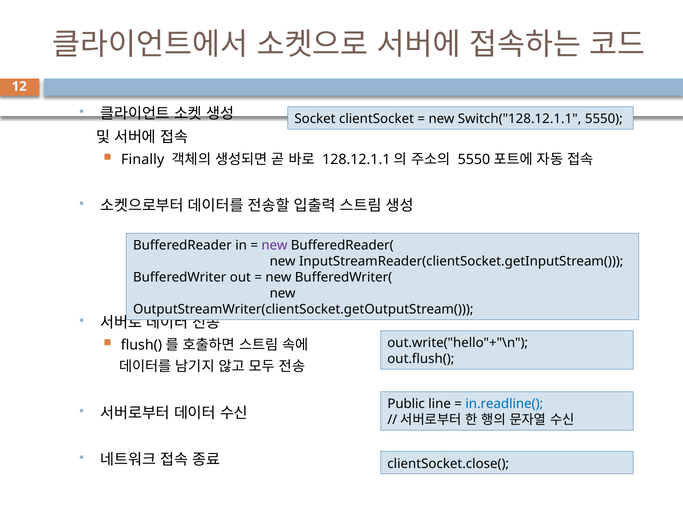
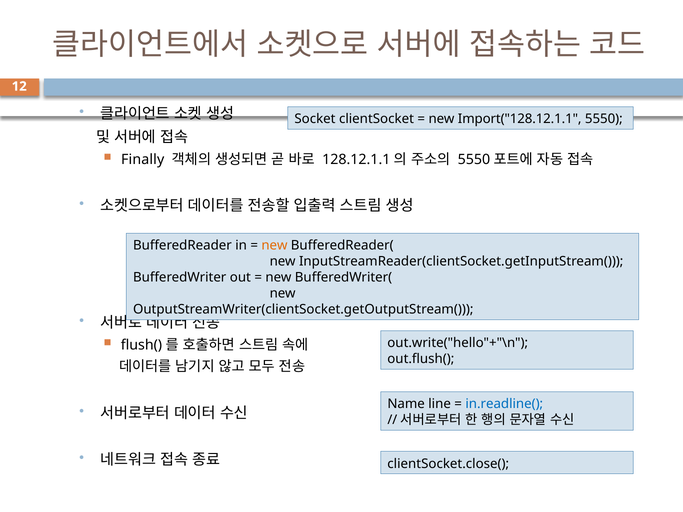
Switch("128.12.1.1: Switch("128.12.1.1 -> Import("128.12.1.1
new at (274, 246) colour: purple -> orange
Public: Public -> Name
